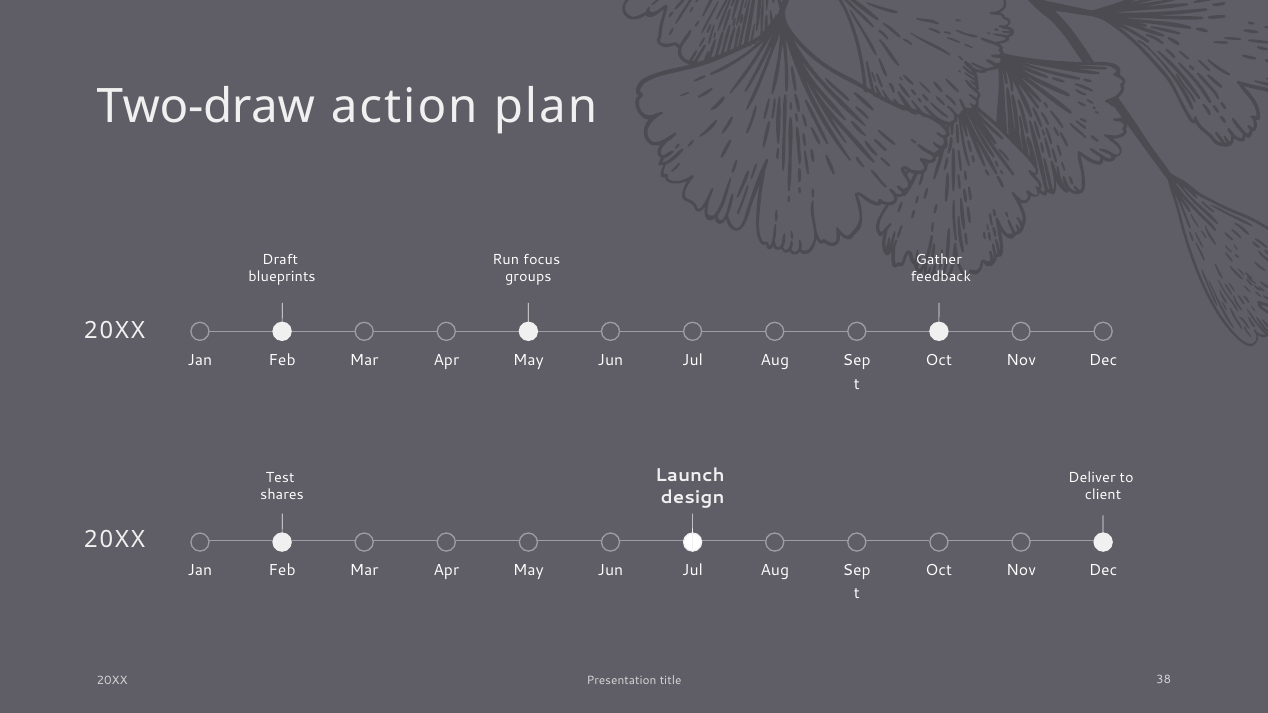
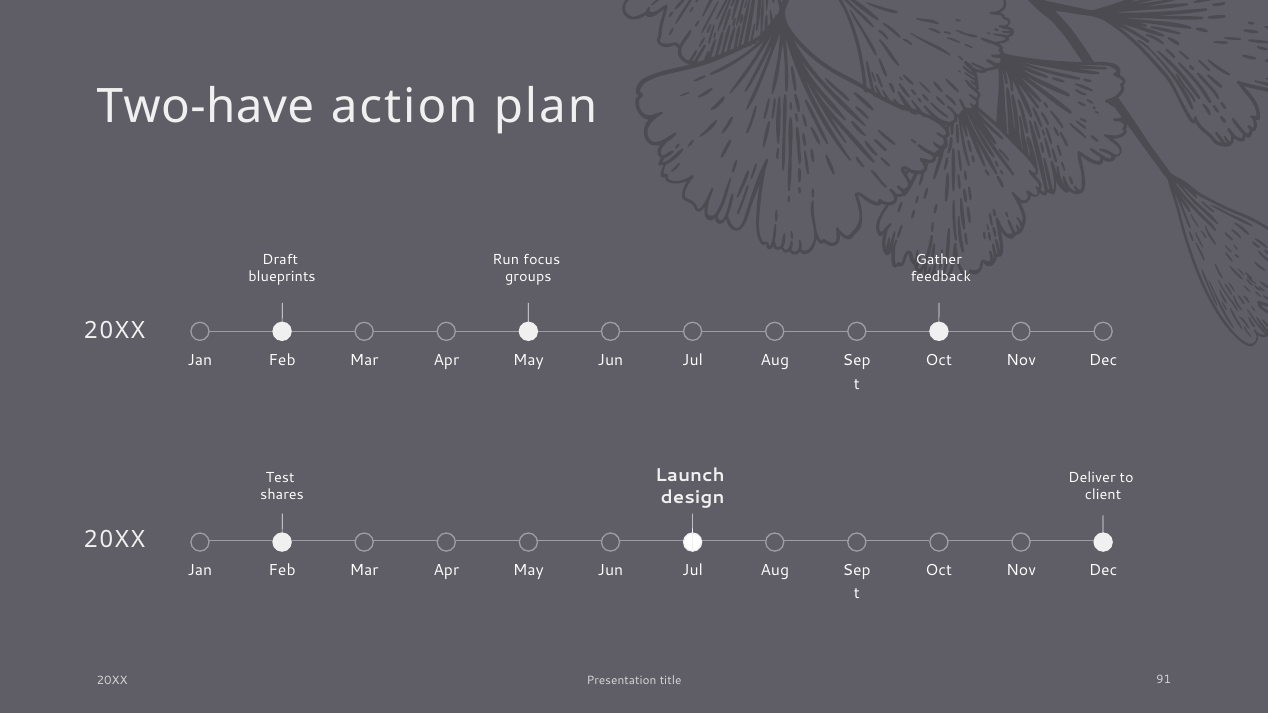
Two-draw: Two-draw -> Two-have
38: 38 -> 91
